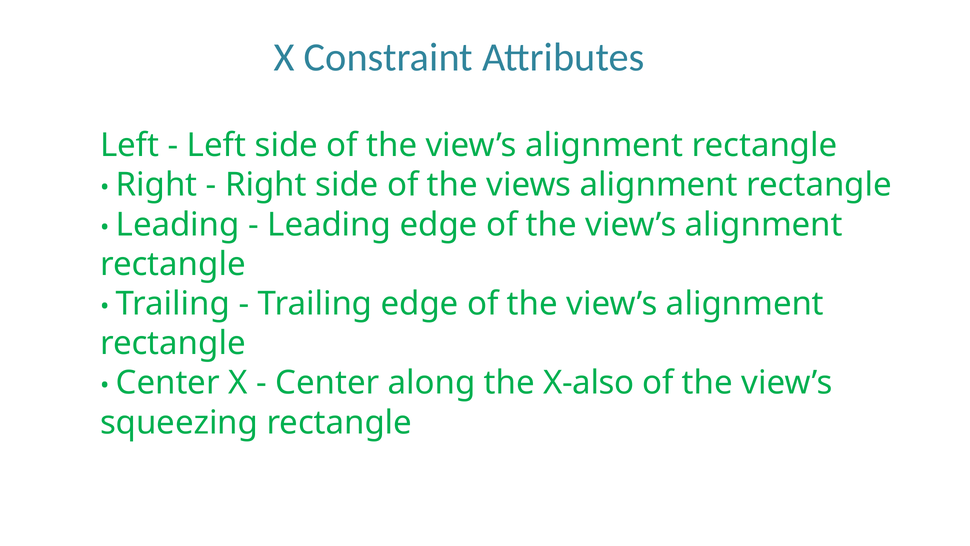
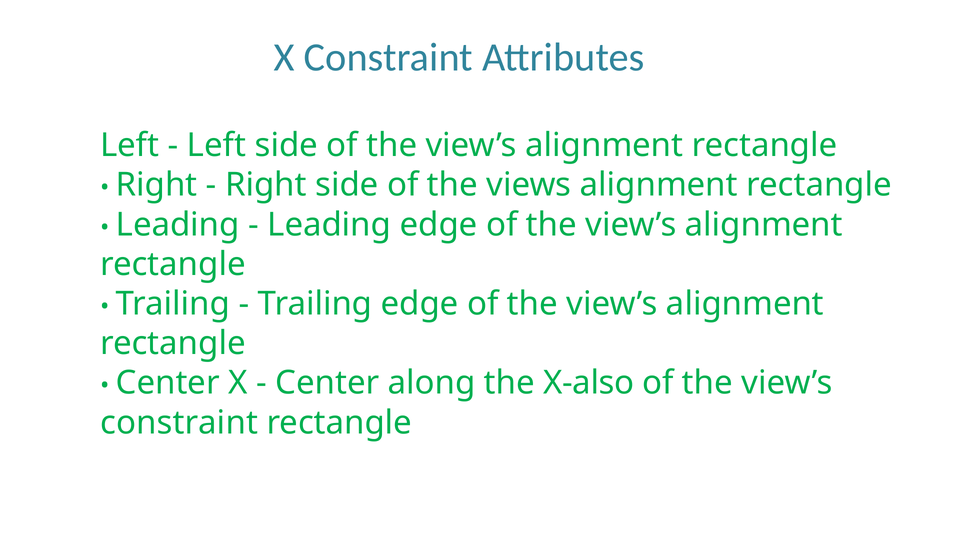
squeezing at (179, 422): squeezing -> constraint
